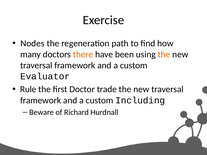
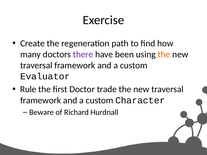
Nodes: Nodes -> Create
there colour: orange -> purple
Including: Including -> Character
